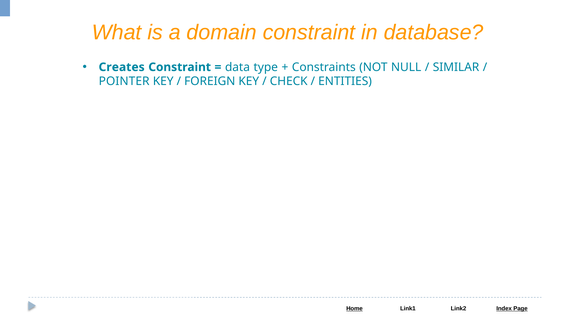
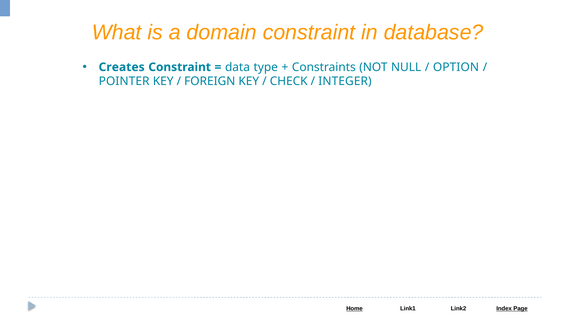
SIMILAR: SIMILAR -> OPTION
ENTITIES: ENTITIES -> INTEGER
